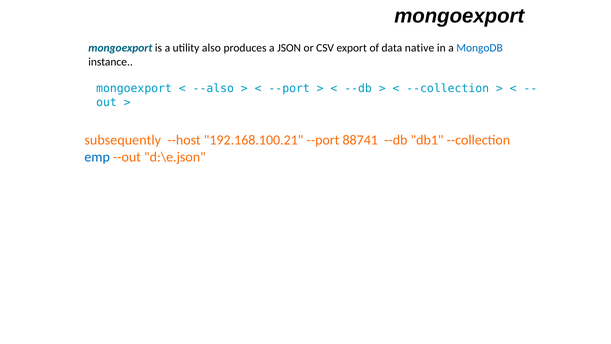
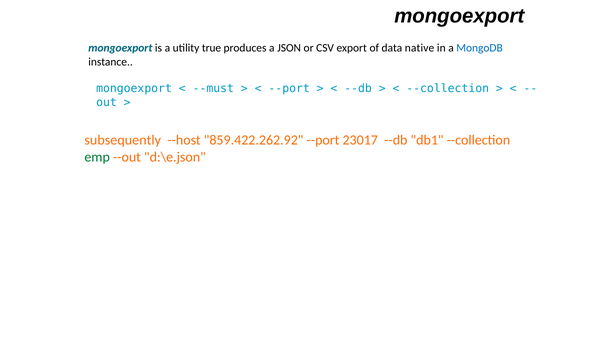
also: also -> true
--also: --also -> --must
192.168.100.21: 192.168.100.21 -> 859.422.262.92
88741: 88741 -> 23017
emp colour: blue -> green
